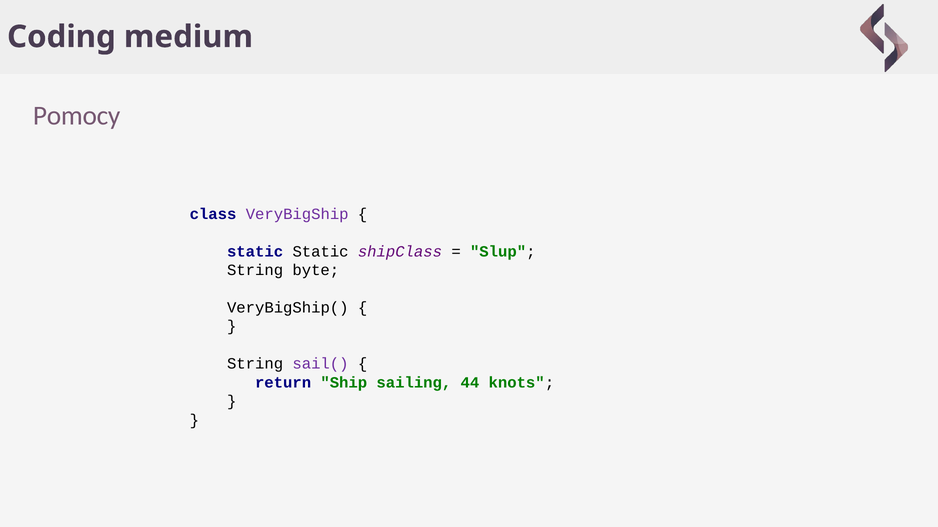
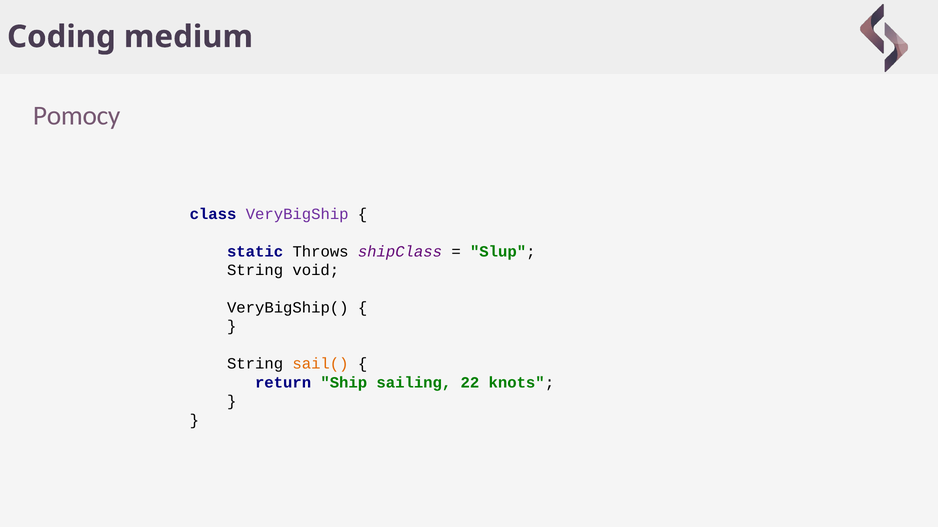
static Static: Static -> Throws
byte: byte -> void
sail( colour: purple -> orange
44: 44 -> 22
